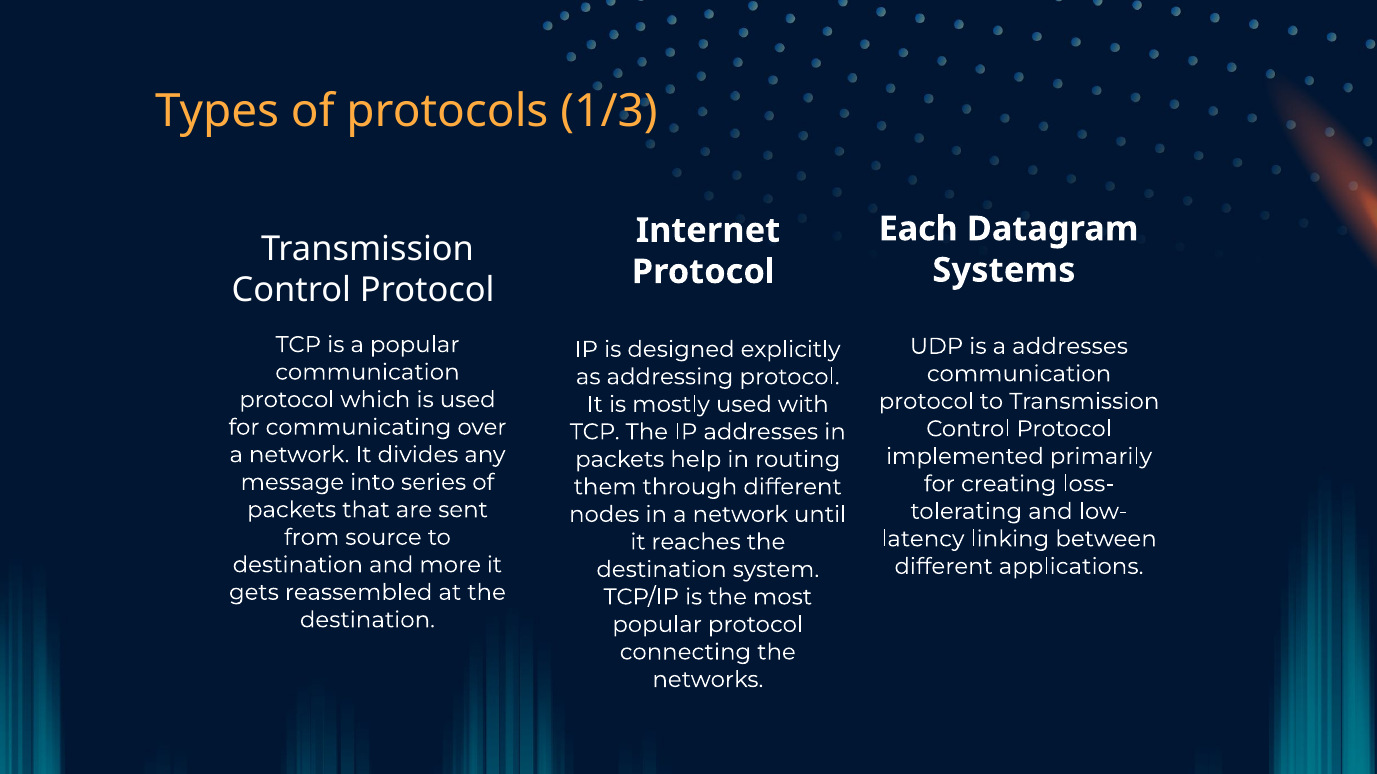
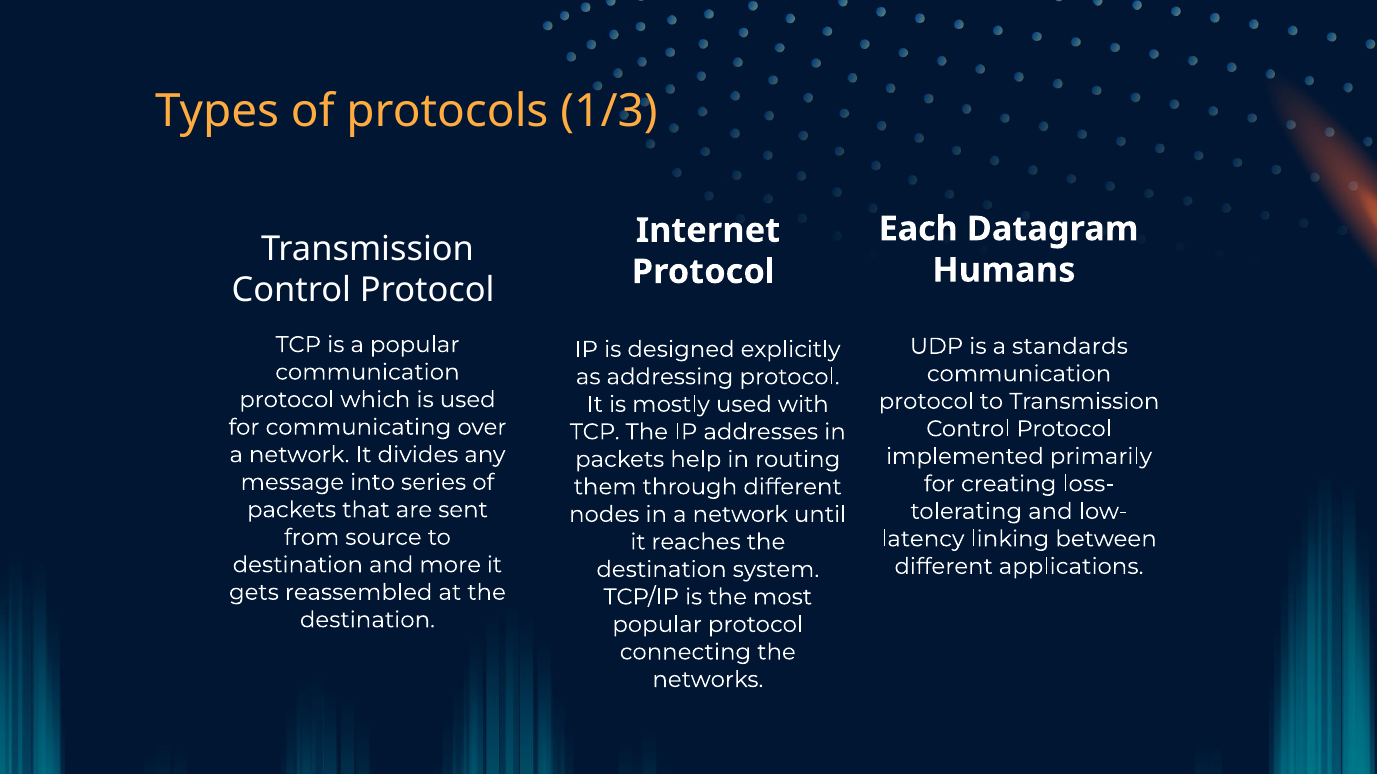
Systems: Systems -> Humans
a addresses: addresses -> standards
